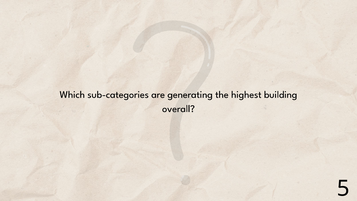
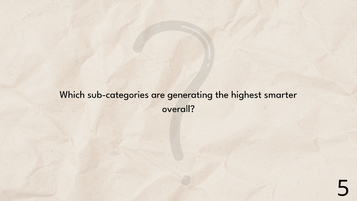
building: building -> smarter
